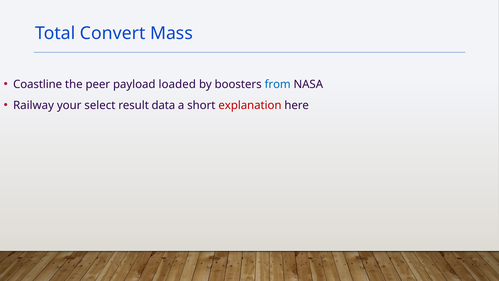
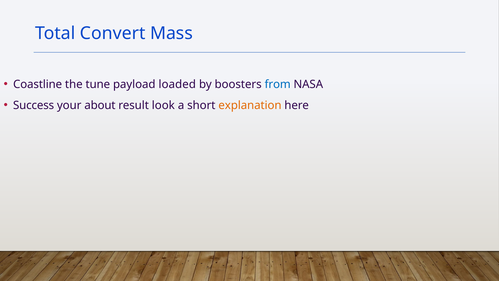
peer: peer -> tune
Railway: Railway -> Success
select: select -> about
data: data -> look
explanation colour: red -> orange
